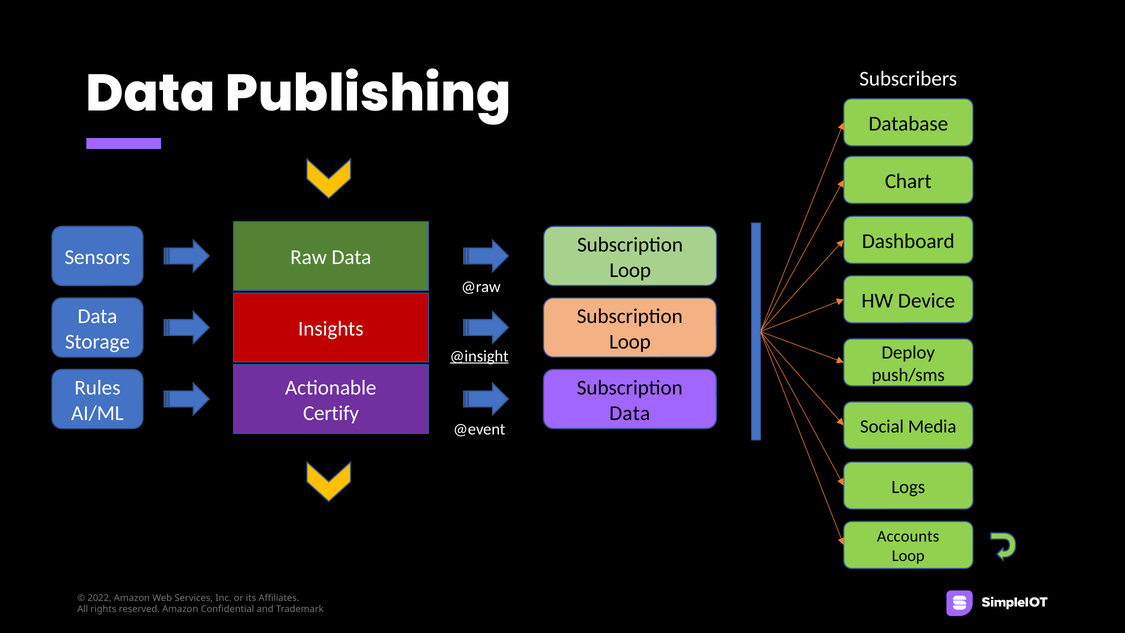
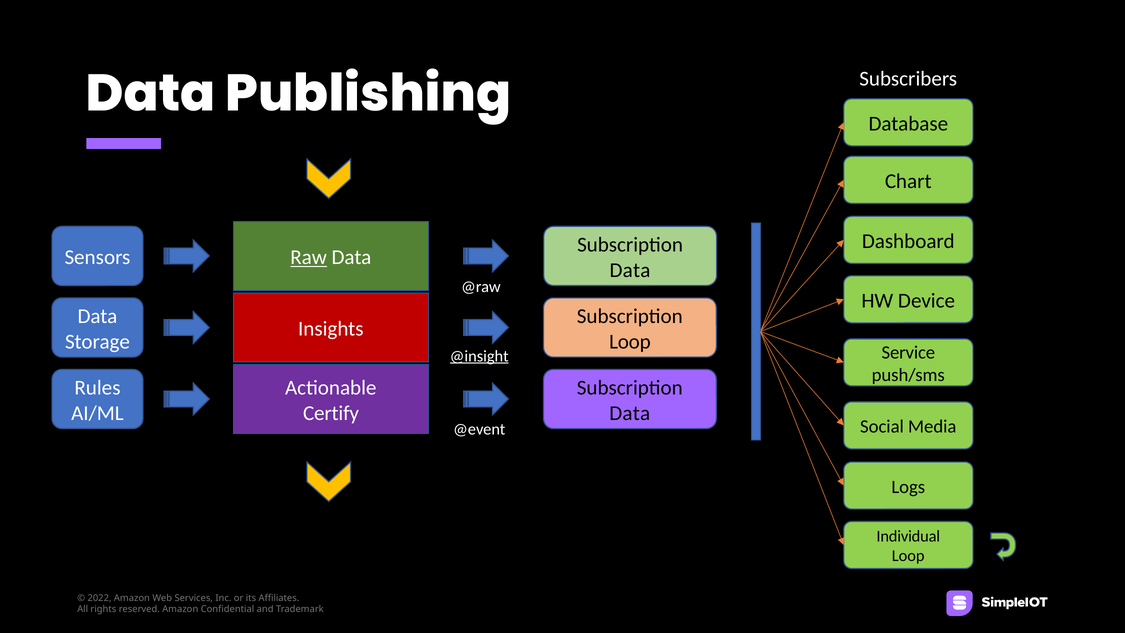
Raw underline: none -> present
Loop at (630, 270): Loop -> Data
Deploy: Deploy -> Service
Accounts: Accounts -> Individual
